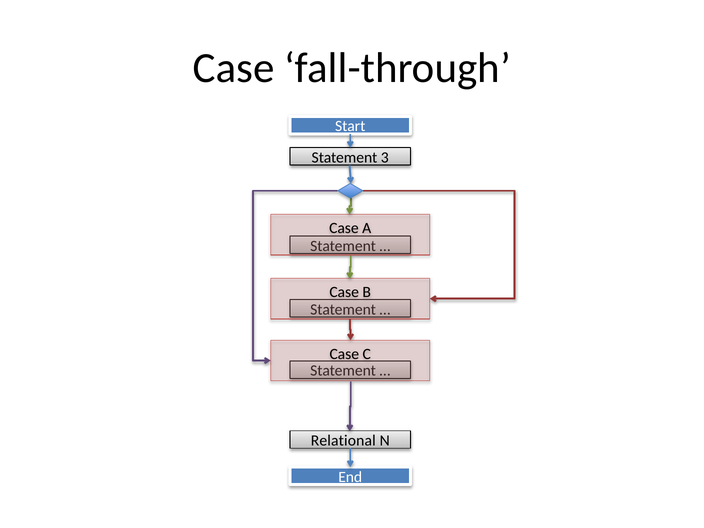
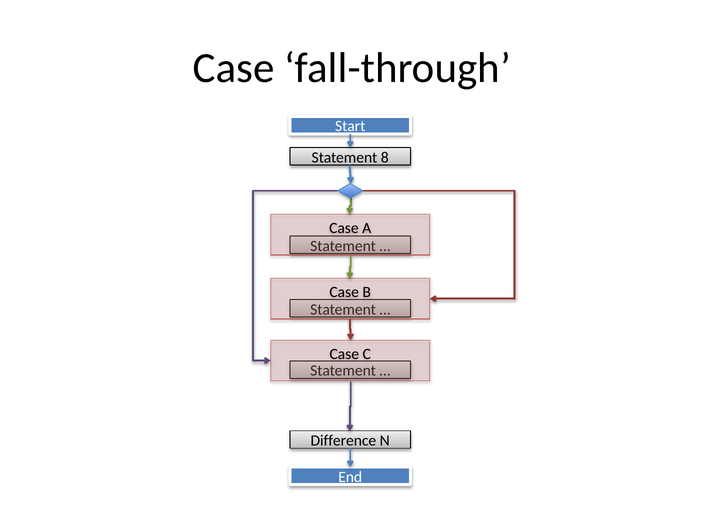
3: 3 -> 8
Relational: Relational -> Difference
